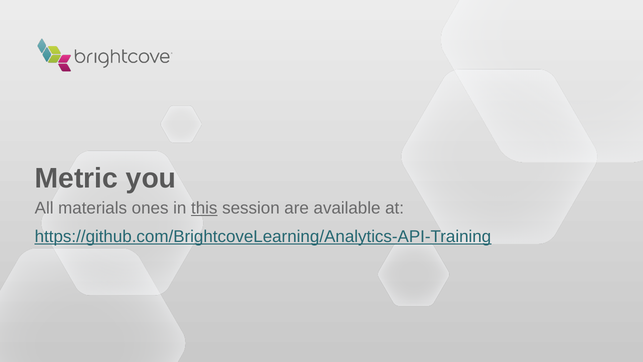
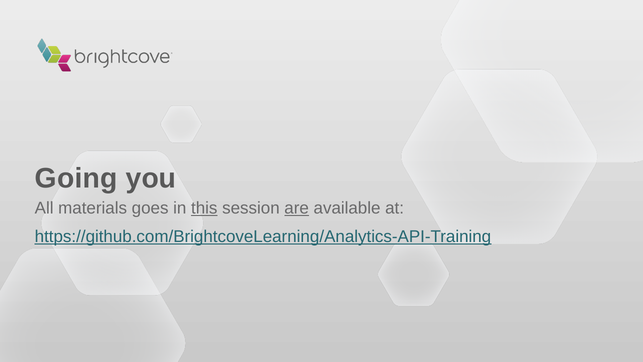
Metric: Metric -> Going
ones: ones -> goes
are underline: none -> present
